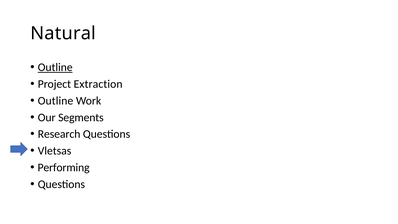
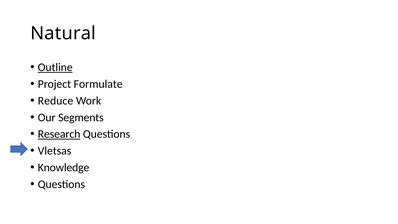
Extraction: Extraction -> Formulate
Outline at (56, 101): Outline -> Reduce
Research underline: none -> present
Performing: Performing -> Knowledge
